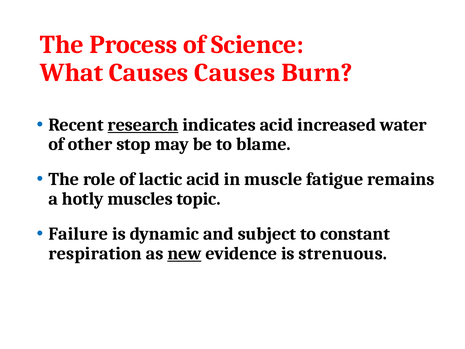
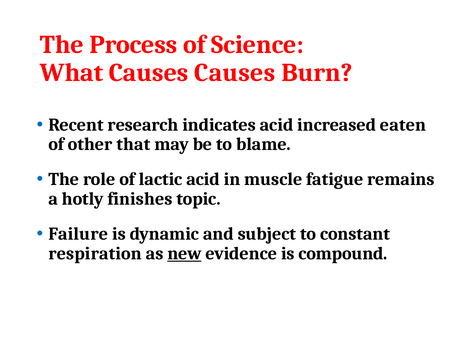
research underline: present -> none
water: water -> eaten
stop: stop -> that
muscles: muscles -> finishes
strenuous: strenuous -> compound
